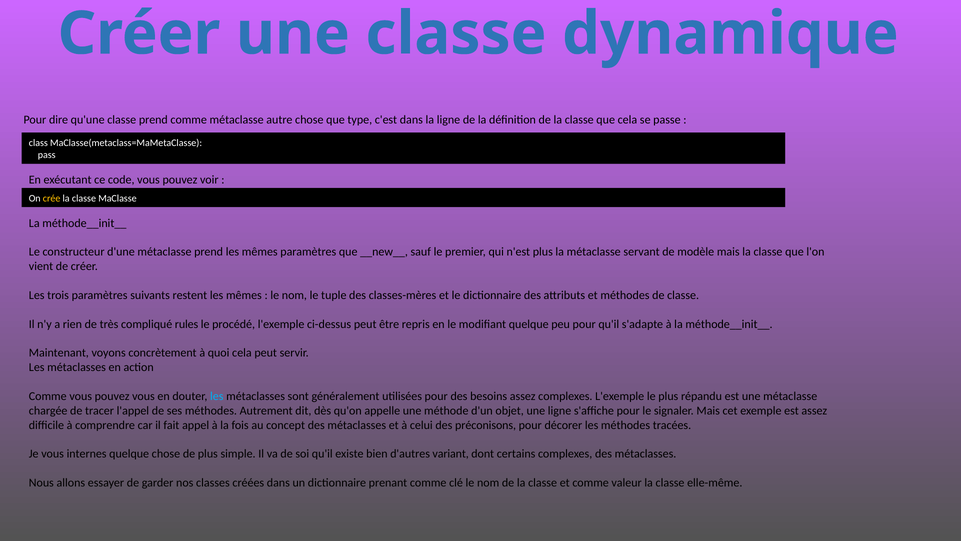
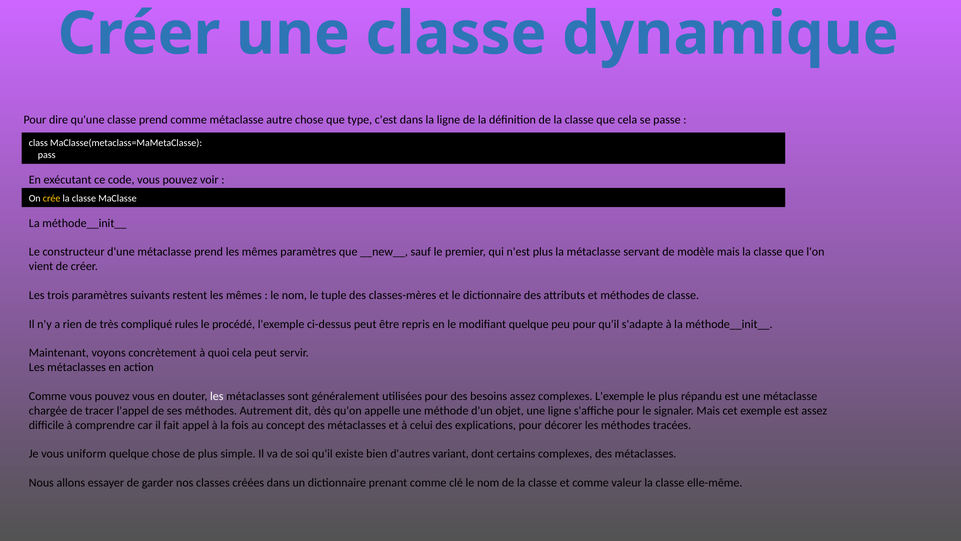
les at (217, 396) colour: light blue -> white
préconisons: préconisons -> explications
internes: internes -> uniform
